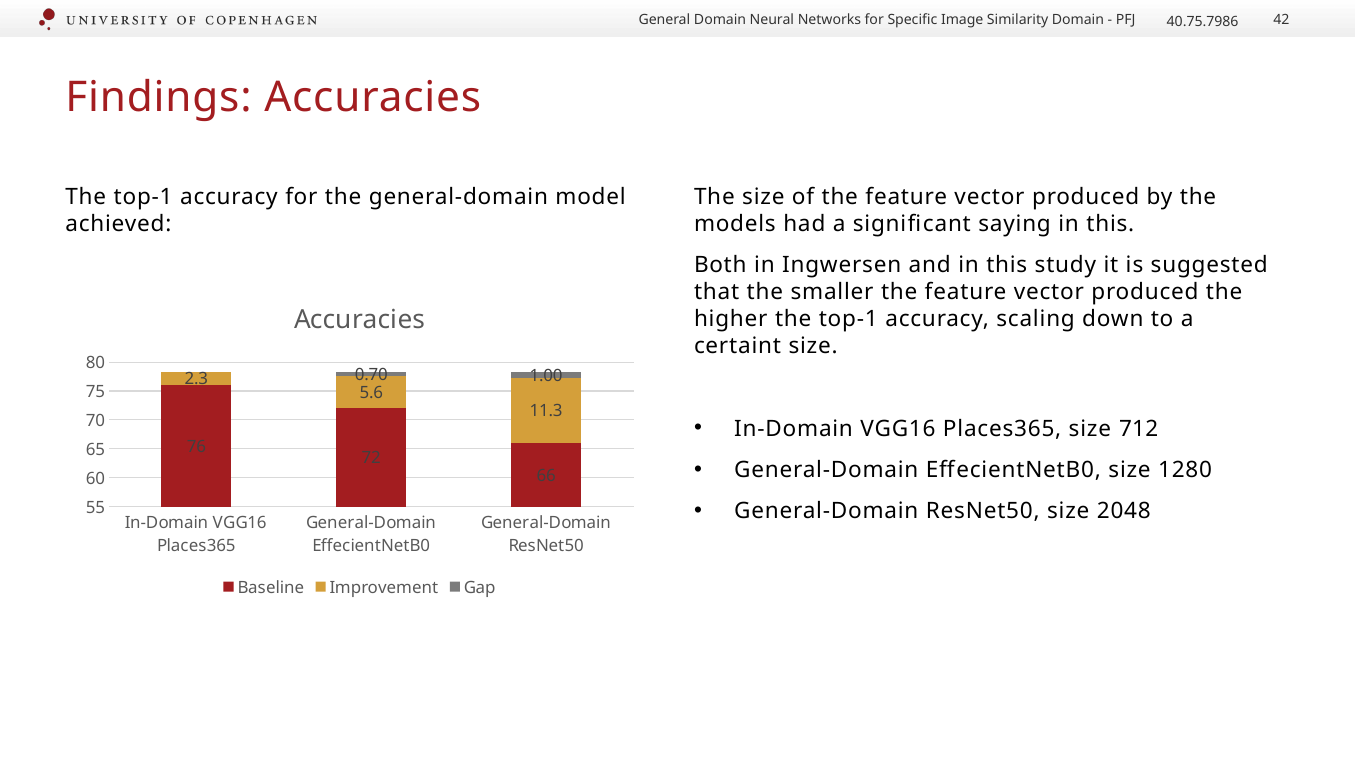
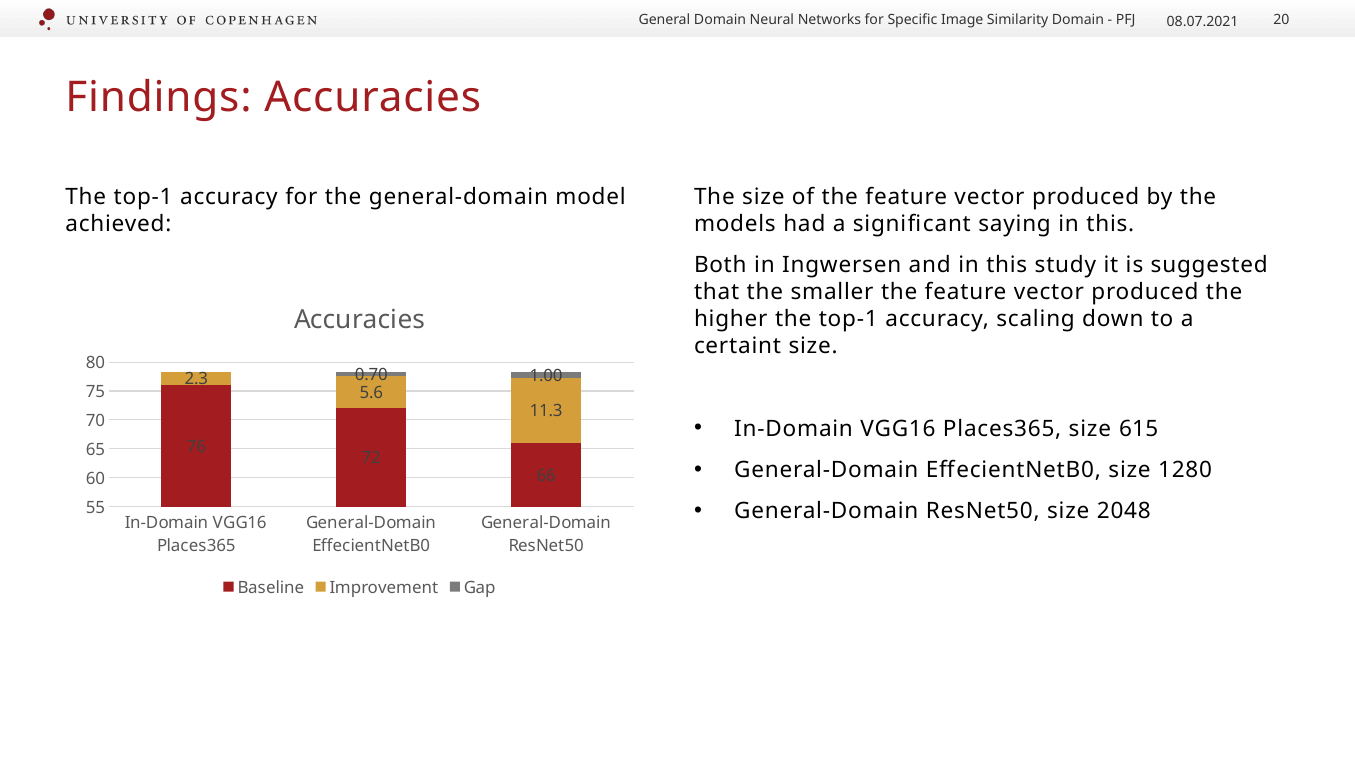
42: 42 -> 20
40.75.7986: 40.75.7986 -> 08.07.2021
712: 712 -> 615
